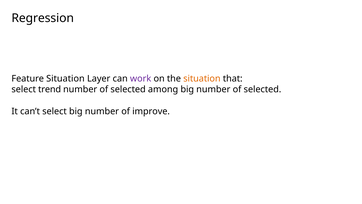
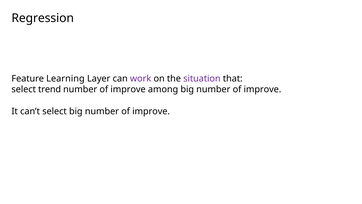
Feature Situation: Situation -> Learning
situation at (202, 78) colour: orange -> purple
selected at (128, 89): selected -> improve
selected at (262, 89): selected -> improve
